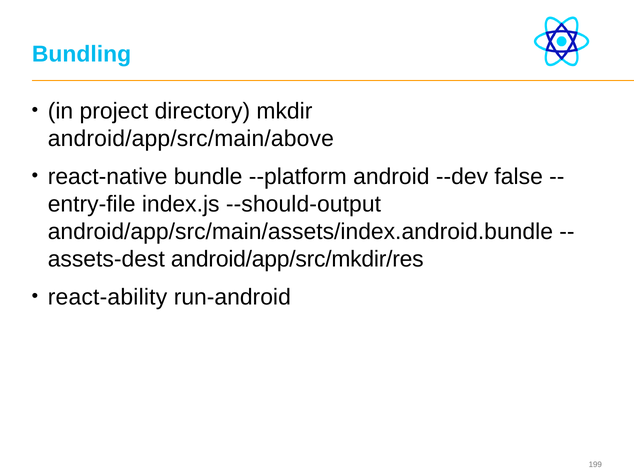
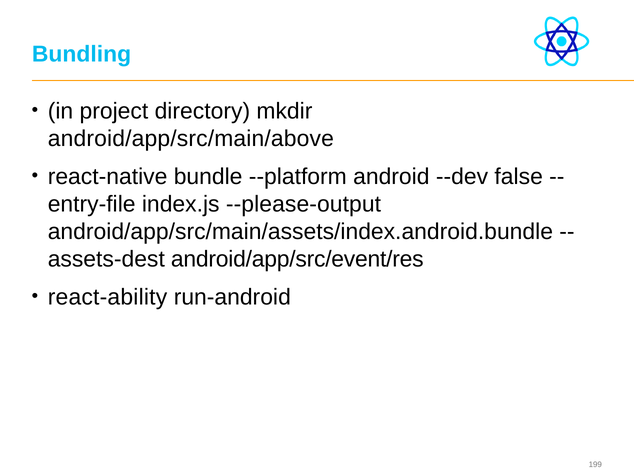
--should-output: --should-output -> --please-output
android/app/src/mkdir/res: android/app/src/mkdir/res -> android/app/src/event/res
